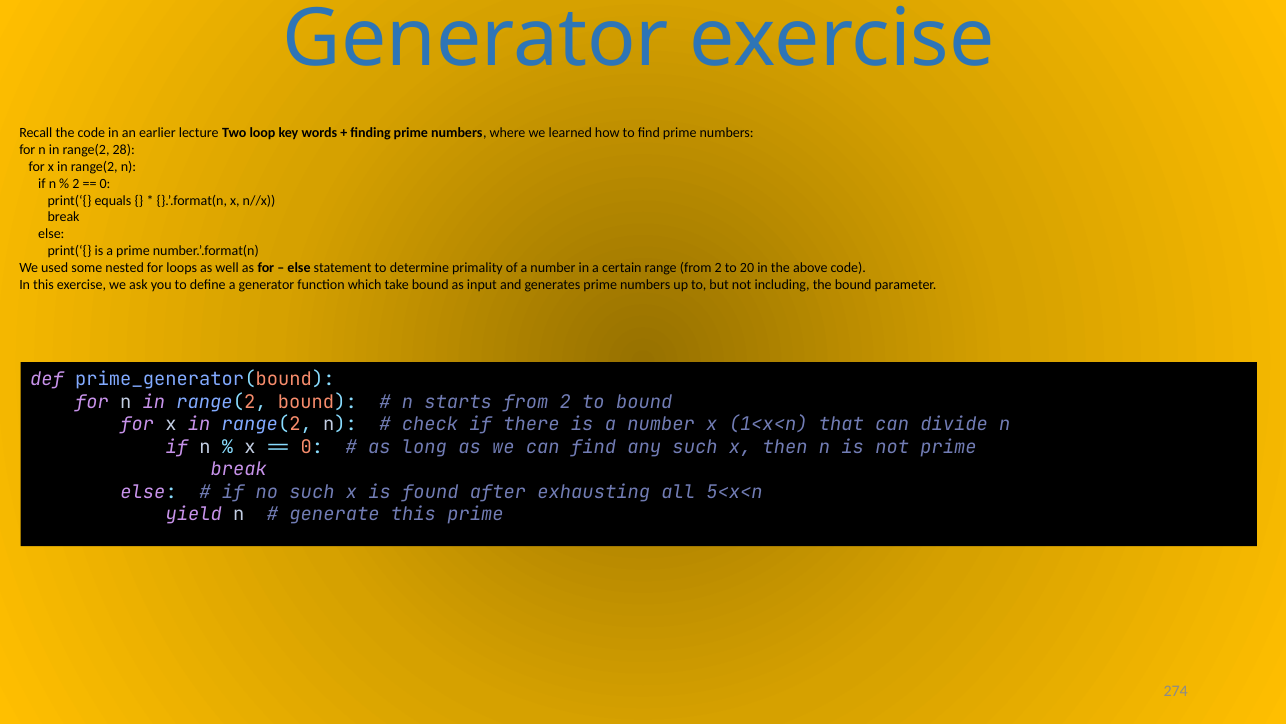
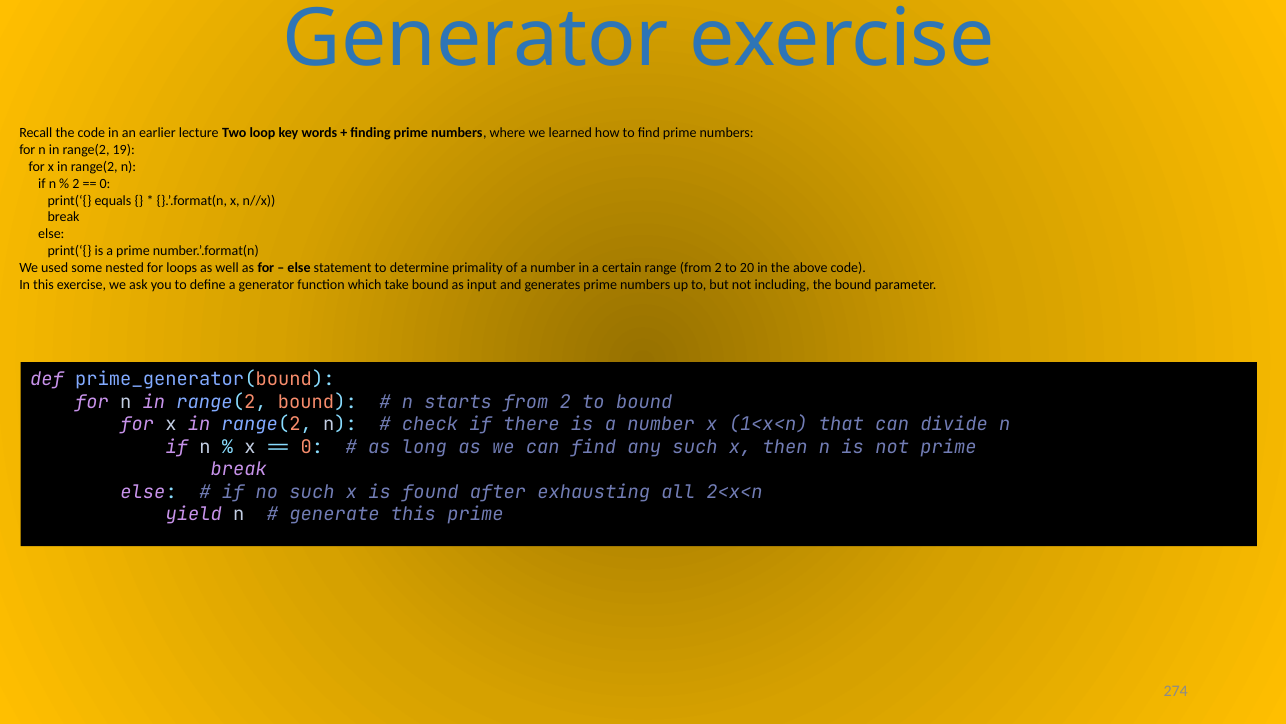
28: 28 -> 19
5<x<n: 5<x<n -> 2<x<n
